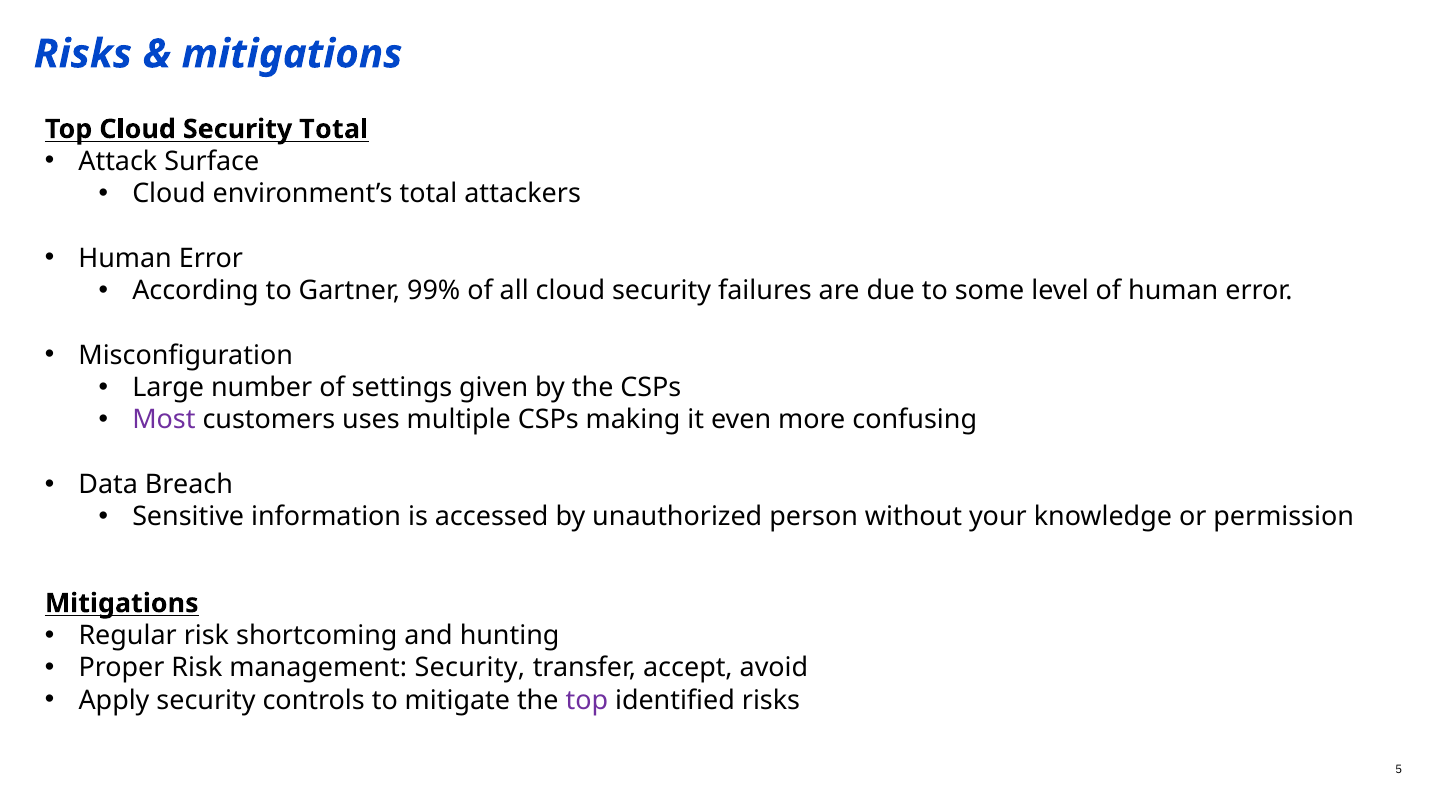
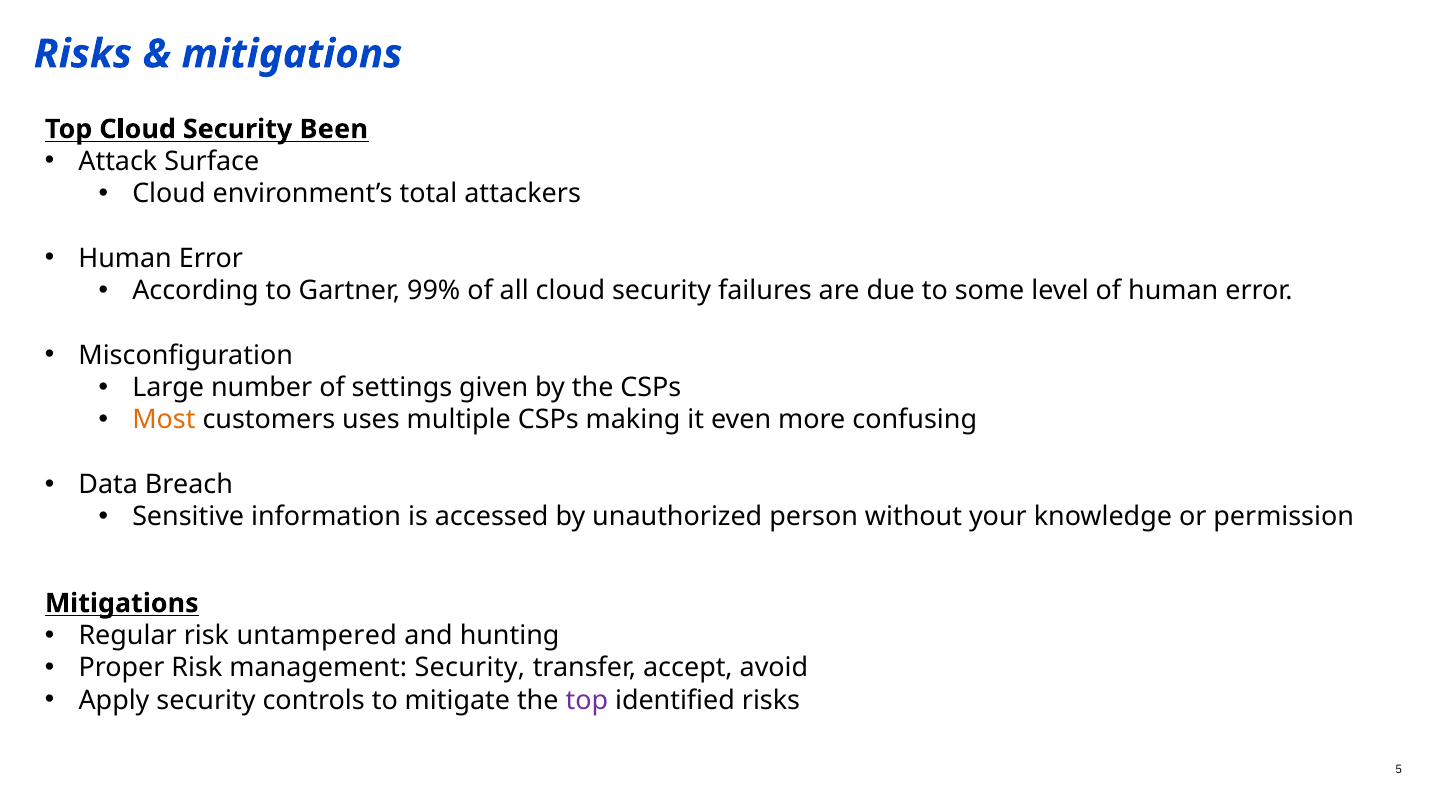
Security Total: Total -> Been
Most colour: purple -> orange
shortcoming: shortcoming -> untampered
